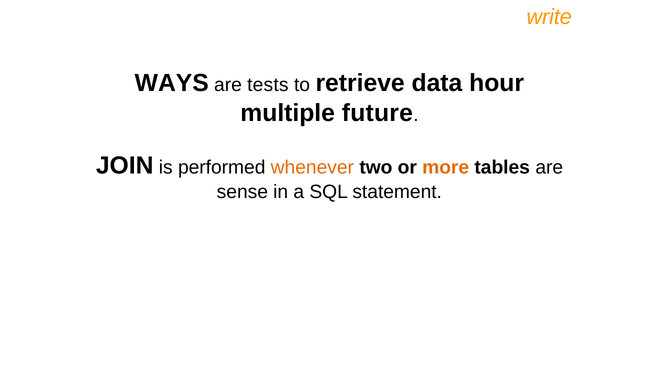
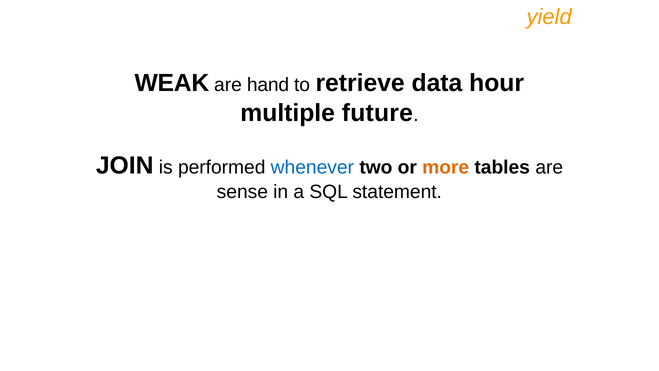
write: write -> yield
WAYS: WAYS -> WEAK
tests: tests -> hand
whenever colour: orange -> blue
